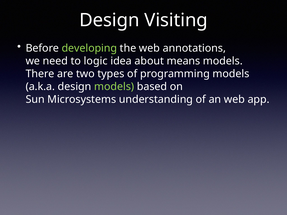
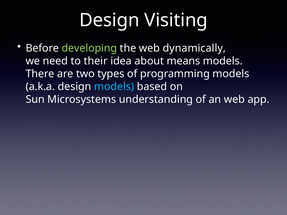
annotations: annotations -> dynamically
logic: logic -> their
models at (114, 87) colour: light green -> light blue
